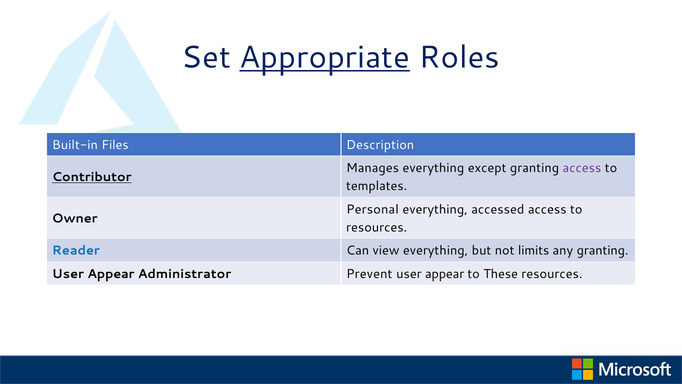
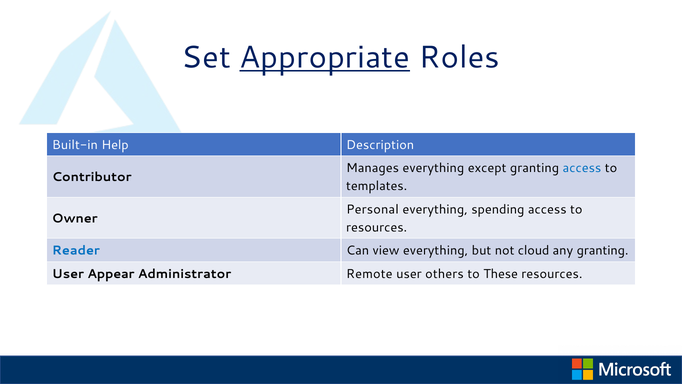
Files: Files -> Help
access at (582, 168) colour: purple -> blue
Contributor underline: present -> none
accessed: accessed -> spending
limits: limits -> cloud
Prevent: Prevent -> Remote
appear at (445, 274): appear -> others
